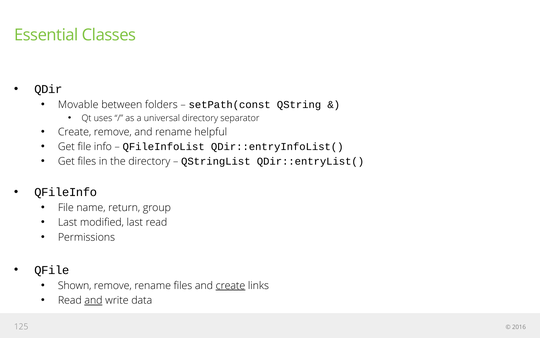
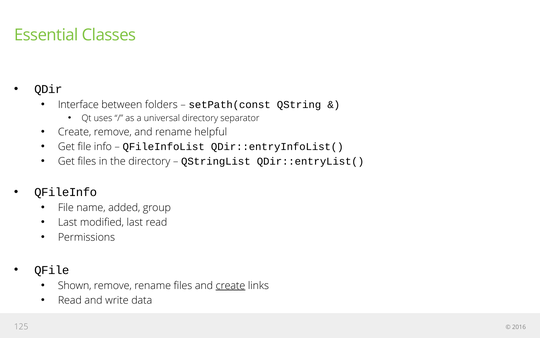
Movable: Movable -> Interface
return: return -> added
and at (93, 300) underline: present -> none
